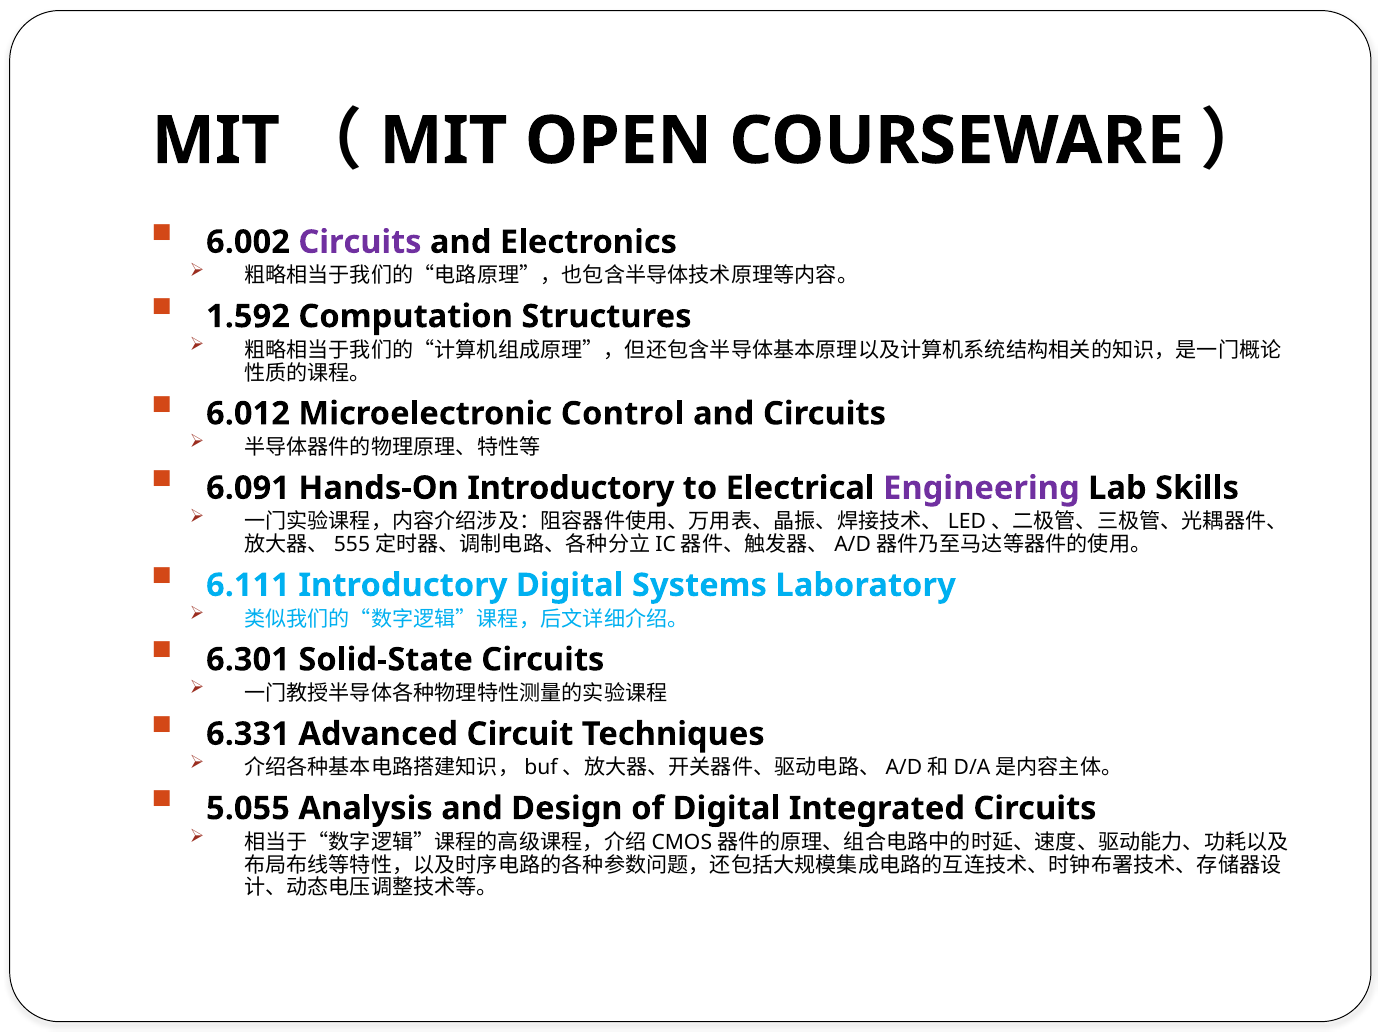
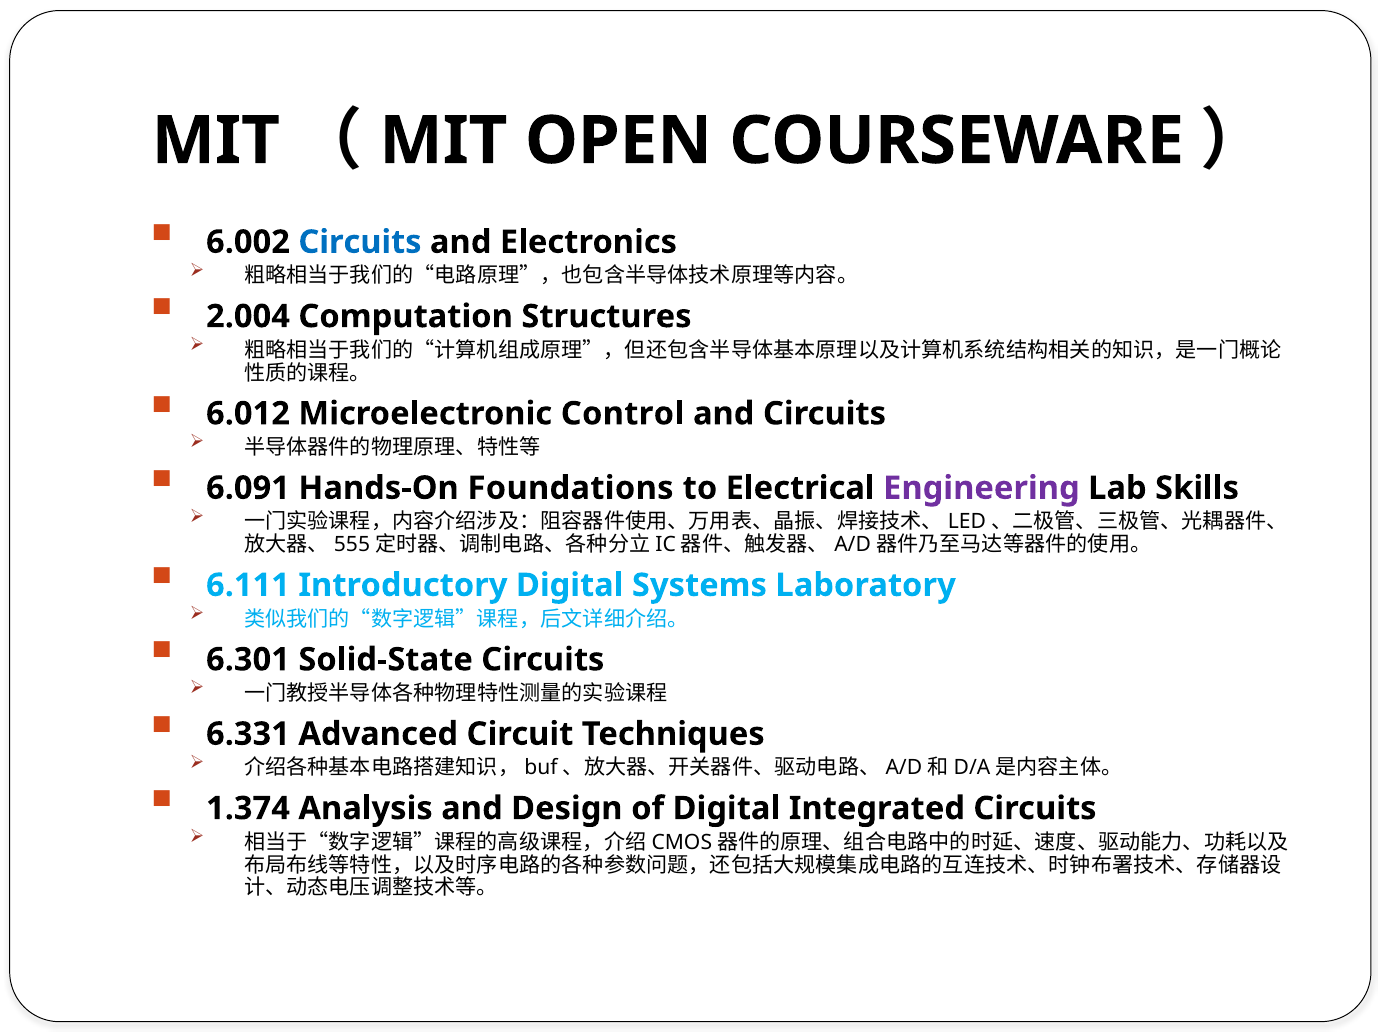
Circuits at (360, 242) colour: purple -> blue
1.592: 1.592 -> 2.004
Hands-On Introductory: Introductory -> Foundations
5.055: 5.055 -> 1.374
